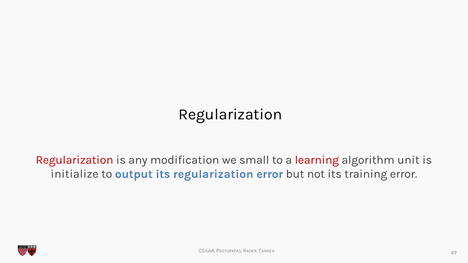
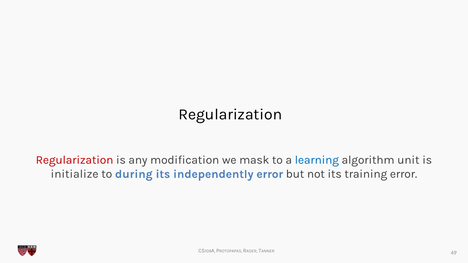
small: small -> mask
learning colour: red -> blue
output: output -> during
its regularization: regularization -> independently
